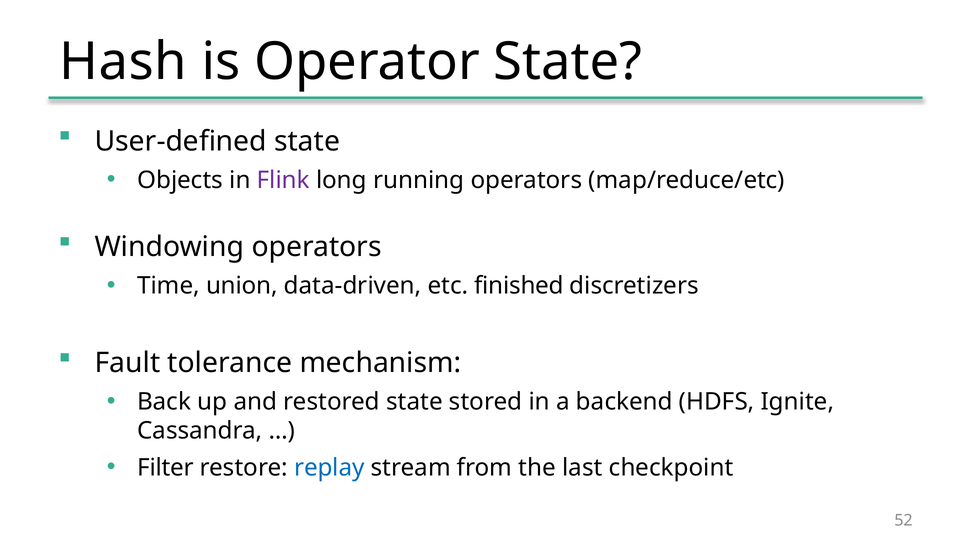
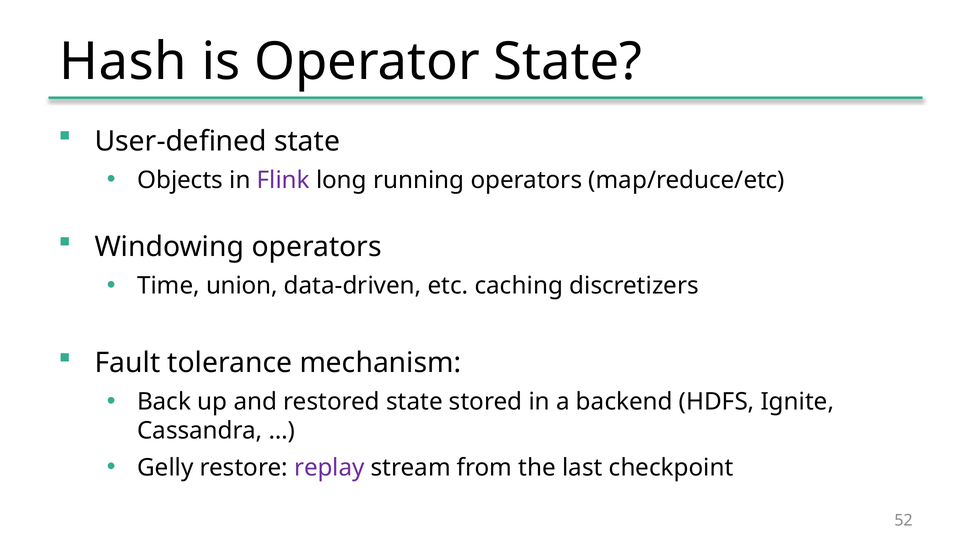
finished: finished -> caching
Filter: Filter -> Gelly
replay colour: blue -> purple
